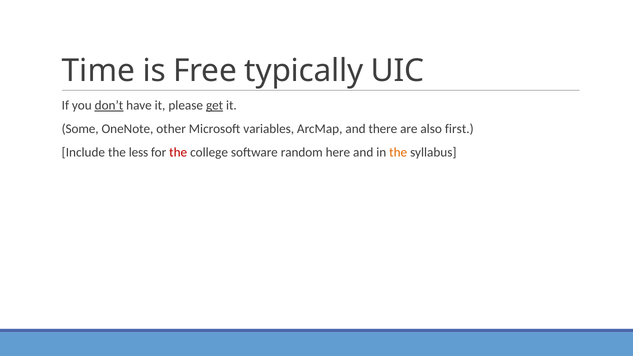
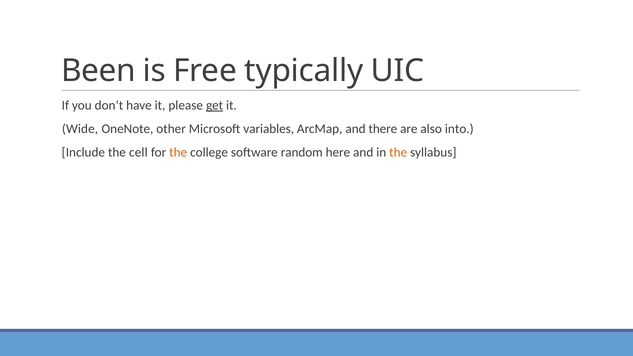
Time: Time -> Been
don’t underline: present -> none
Some: Some -> Wide
first: first -> into
less: less -> cell
the at (178, 152) colour: red -> orange
